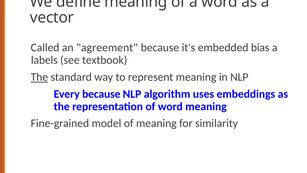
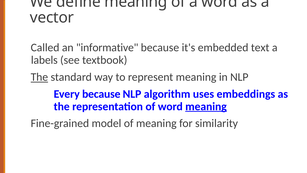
agreement: agreement -> informative
bias: bias -> text
meaning at (206, 106) underline: none -> present
